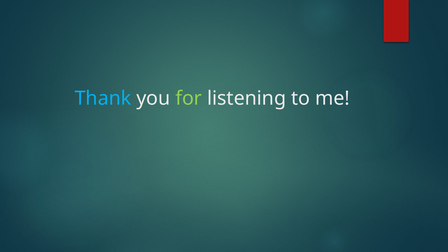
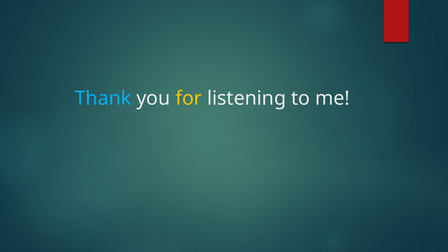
for colour: light green -> yellow
